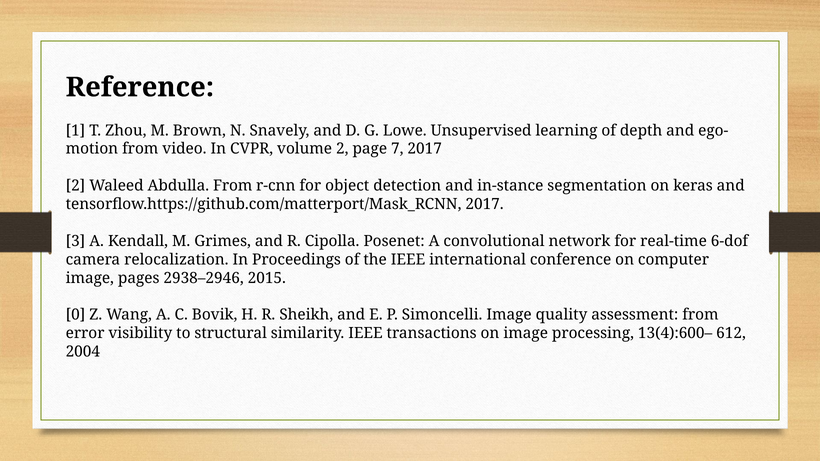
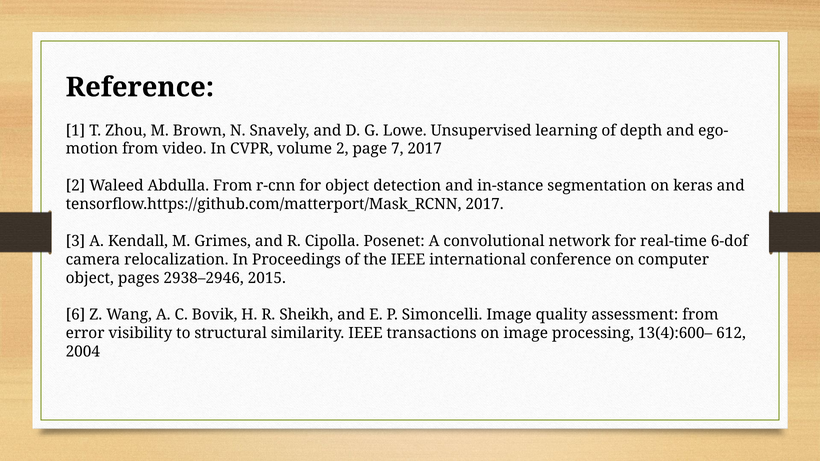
image at (90, 278): image -> object
0: 0 -> 6
